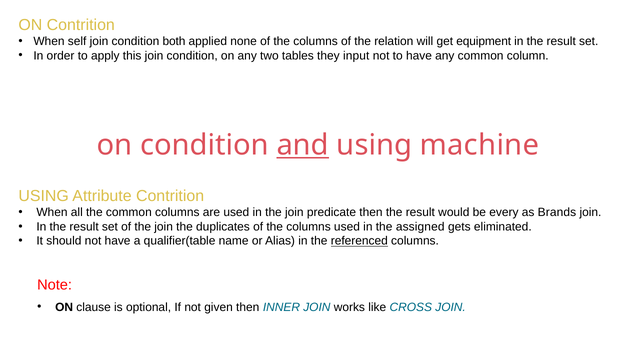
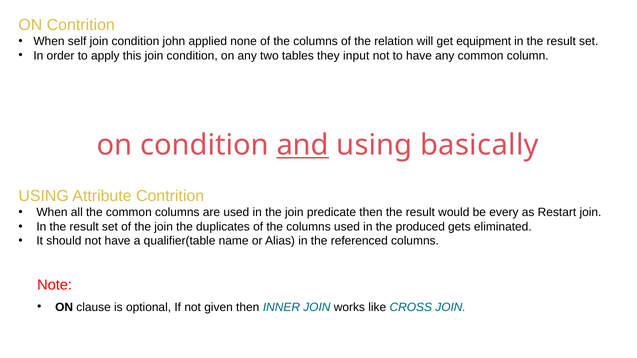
both: both -> john
machine: machine -> basically
Brands: Brands -> Restart
assigned: assigned -> produced
referenced underline: present -> none
